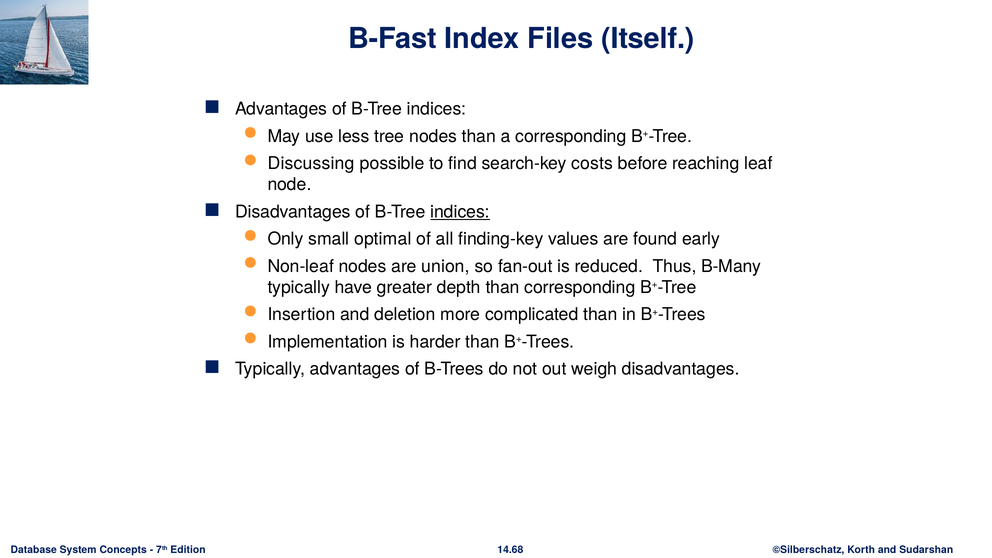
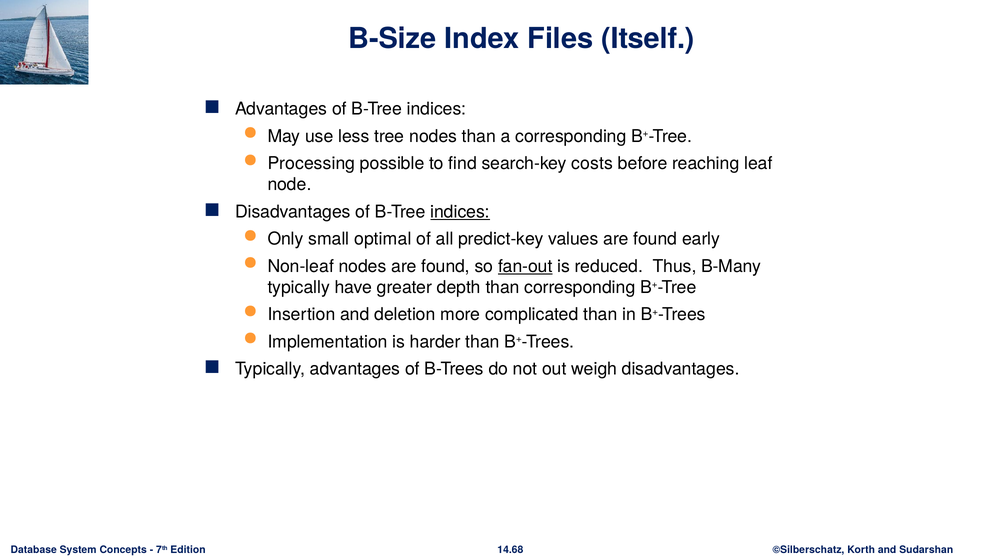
B-Fast: B-Fast -> B-Size
Discussing: Discussing -> Processing
finding-key: finding-key -> predict-key
nodes are union: union -> found
fan-out underline: none -> present
